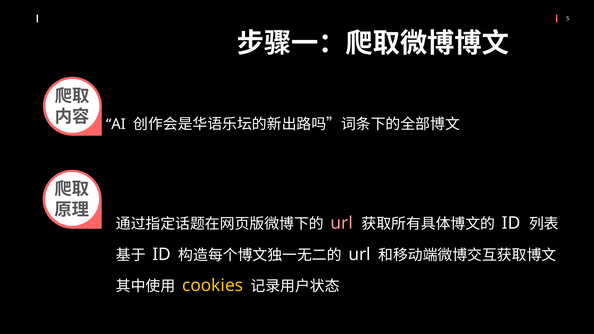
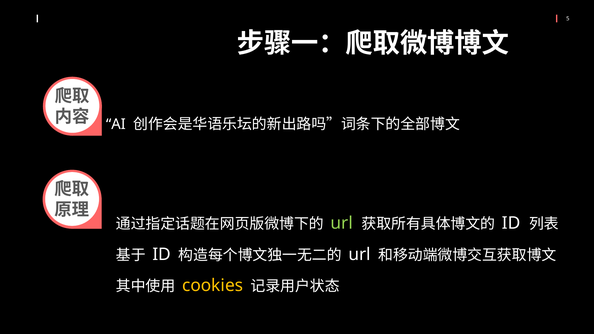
url at (342, 223) colour: pink -> light green
